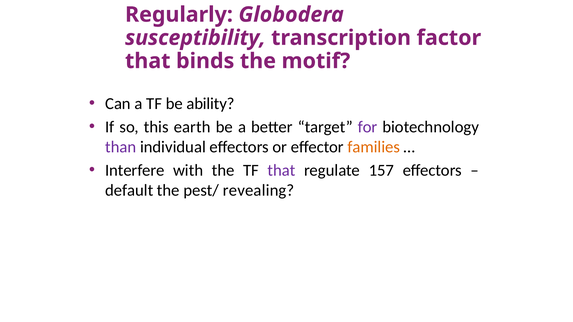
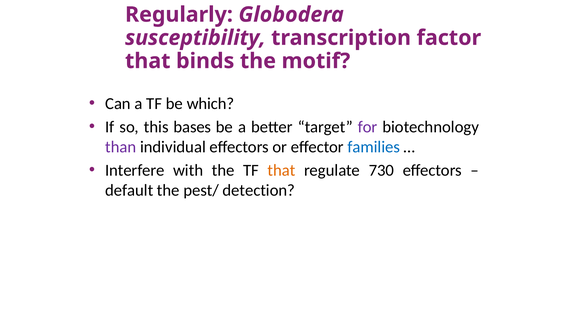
ability: ability -> which
earth: earth -> bases
families colour: orange -> blue
that at (282, 170) colour: purple -> orange
157: 157 -> 730
revealing: revealing -> detection
